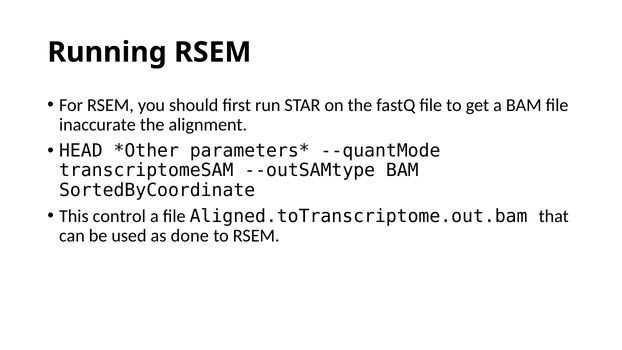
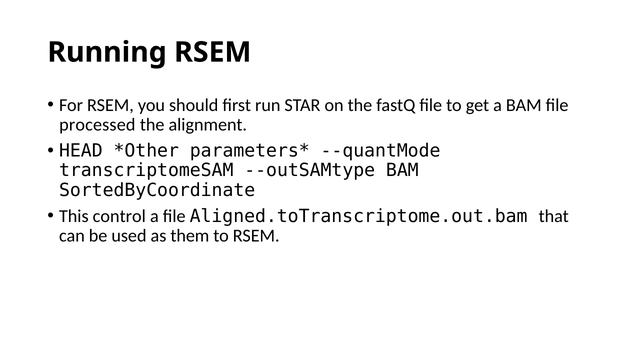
inaccurate: inaccurate -> processed
done: done -> them
